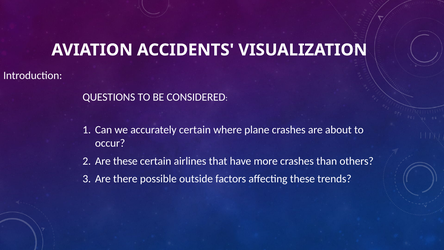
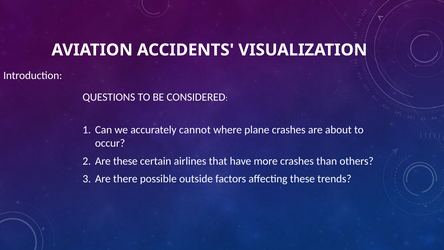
accurately certain: certain -> cannot
